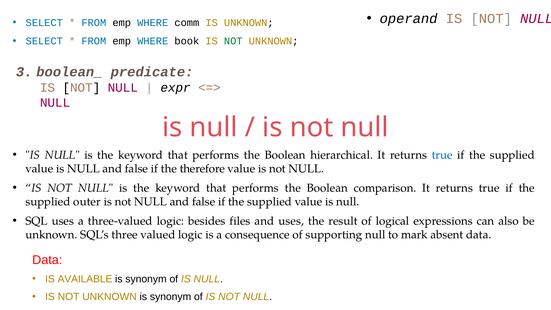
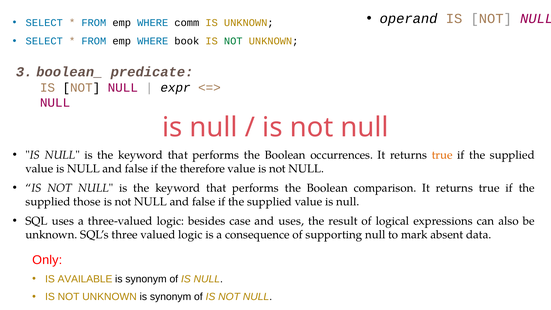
hierarchical: hierarchical -> occurrences
true at (442, 155) colour: blue -> orange
outer: outer -> those
files: files -> case
Data at (47, 260): Data -> Only
